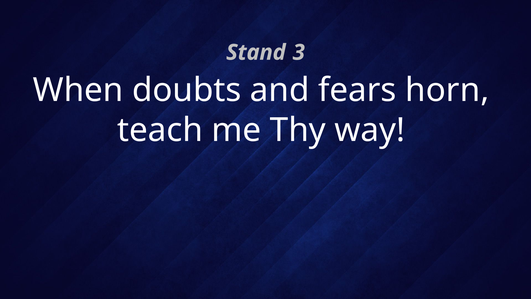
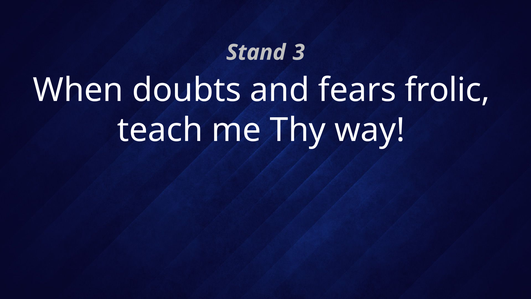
horn: horn -> frolic
